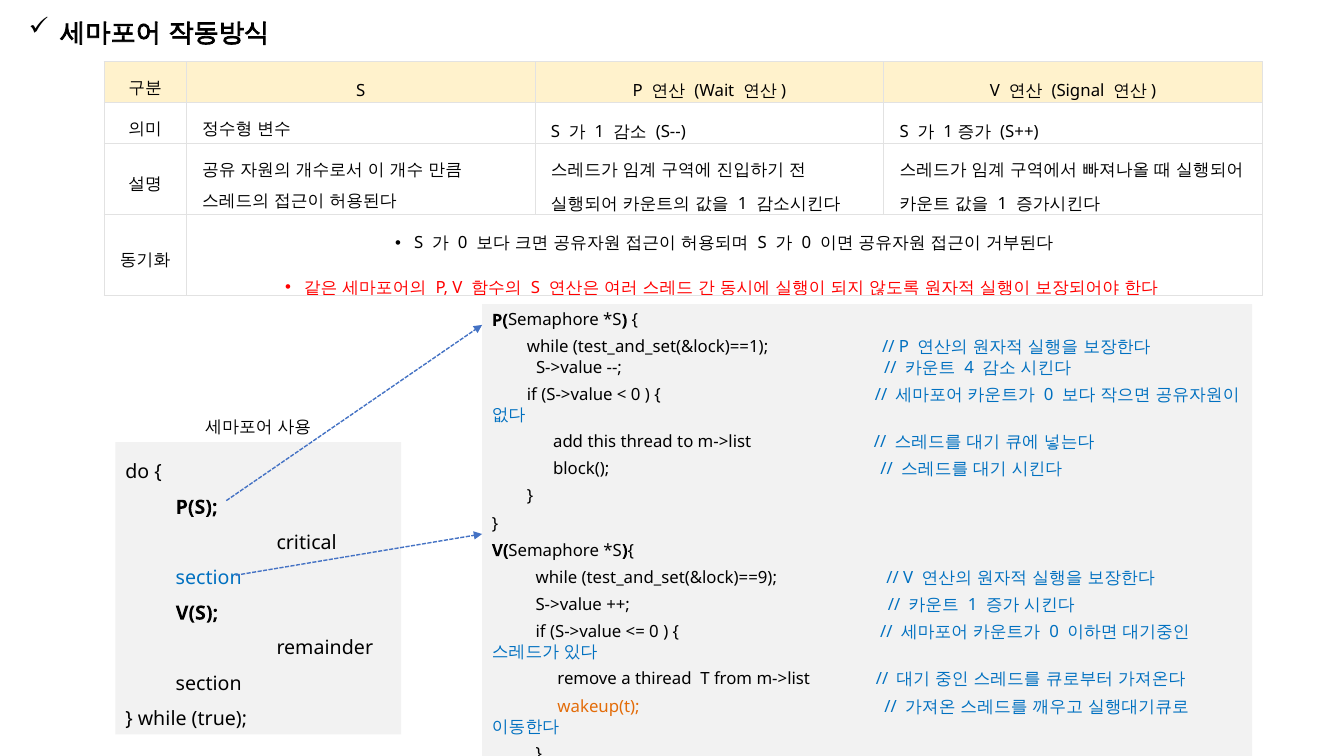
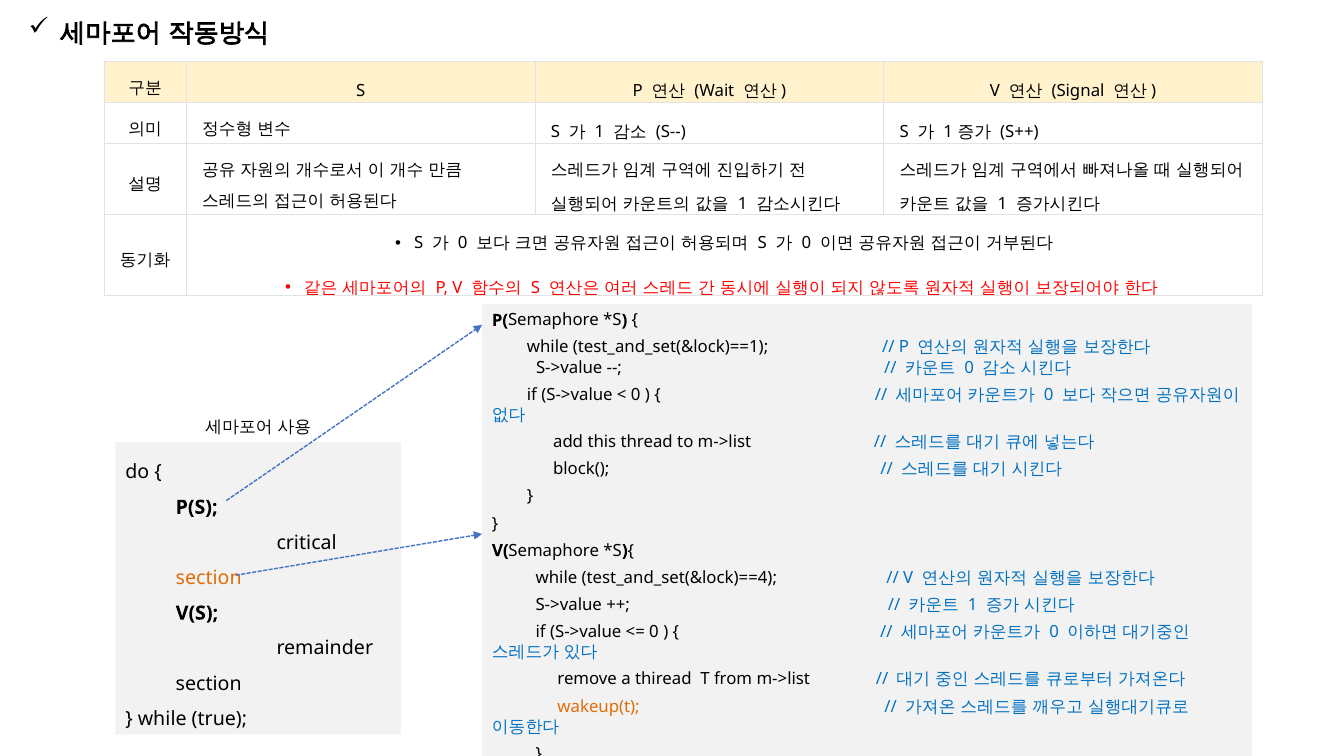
4 at (969, 368): 4 -> 0
section at (209, 578) colour: blue -> orange
test_and_set(&lock)==9: test_and_set(&lock)==9 -> test_and_set(&lock)==4
